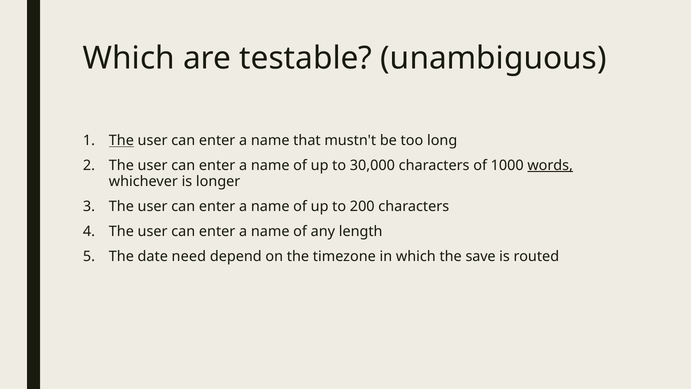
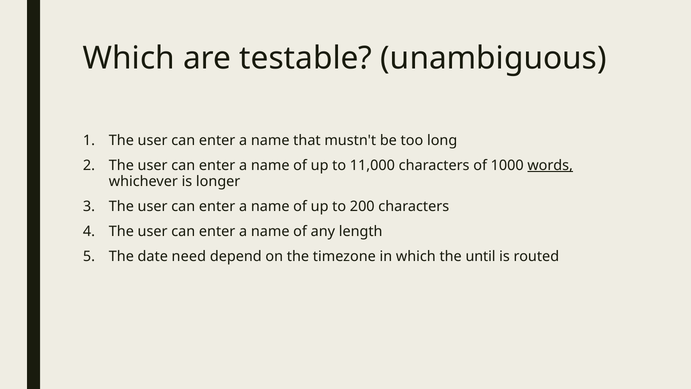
The at (121, 140) underline: present -> none
30,000: 30,000 -> 11,000
save: save -> until
